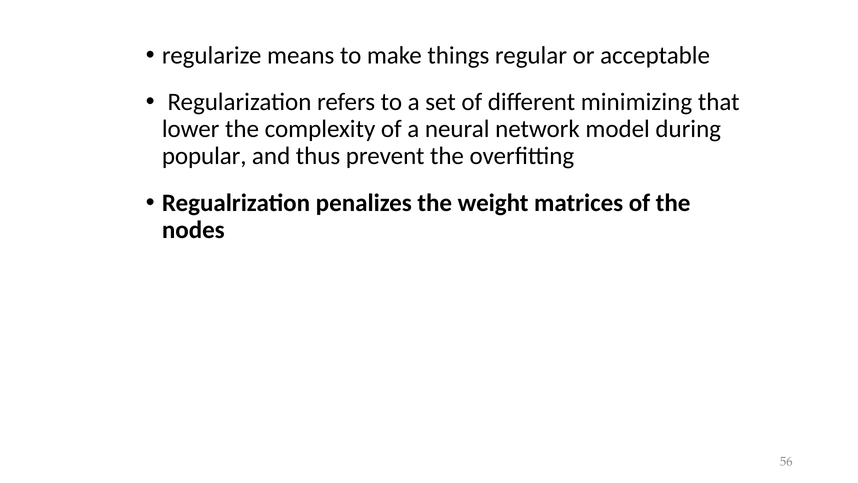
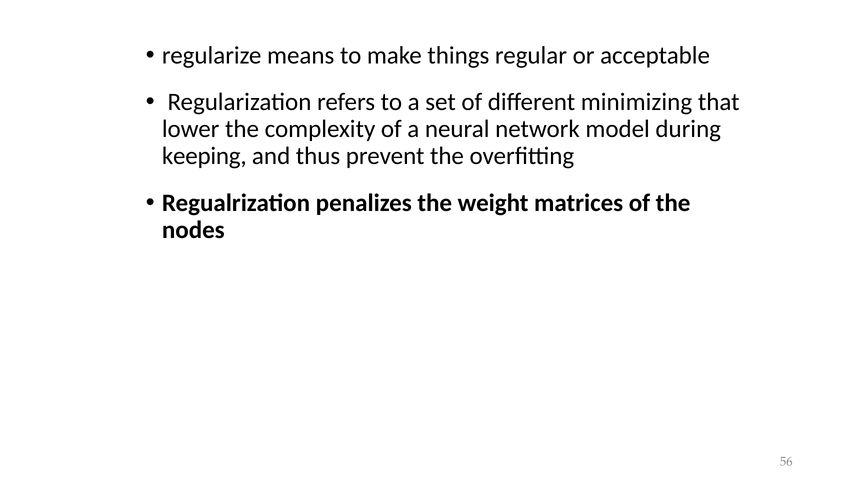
popular: popular -> keeping
